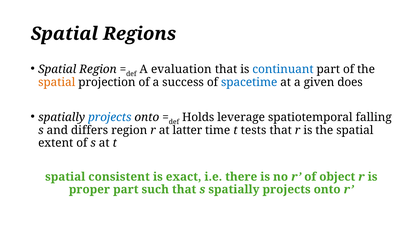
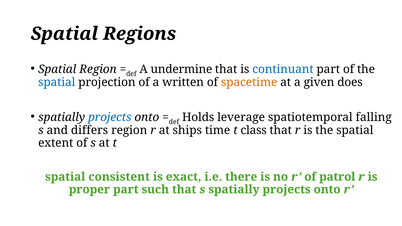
evaluation: evaluation -> undermine
spatial at (57, 82) colour: orange -> blue
success: success -> written
spacetime colour: blue -> orange
latter: latter -> ships
tests: tests -> class
object: object -> patrol
